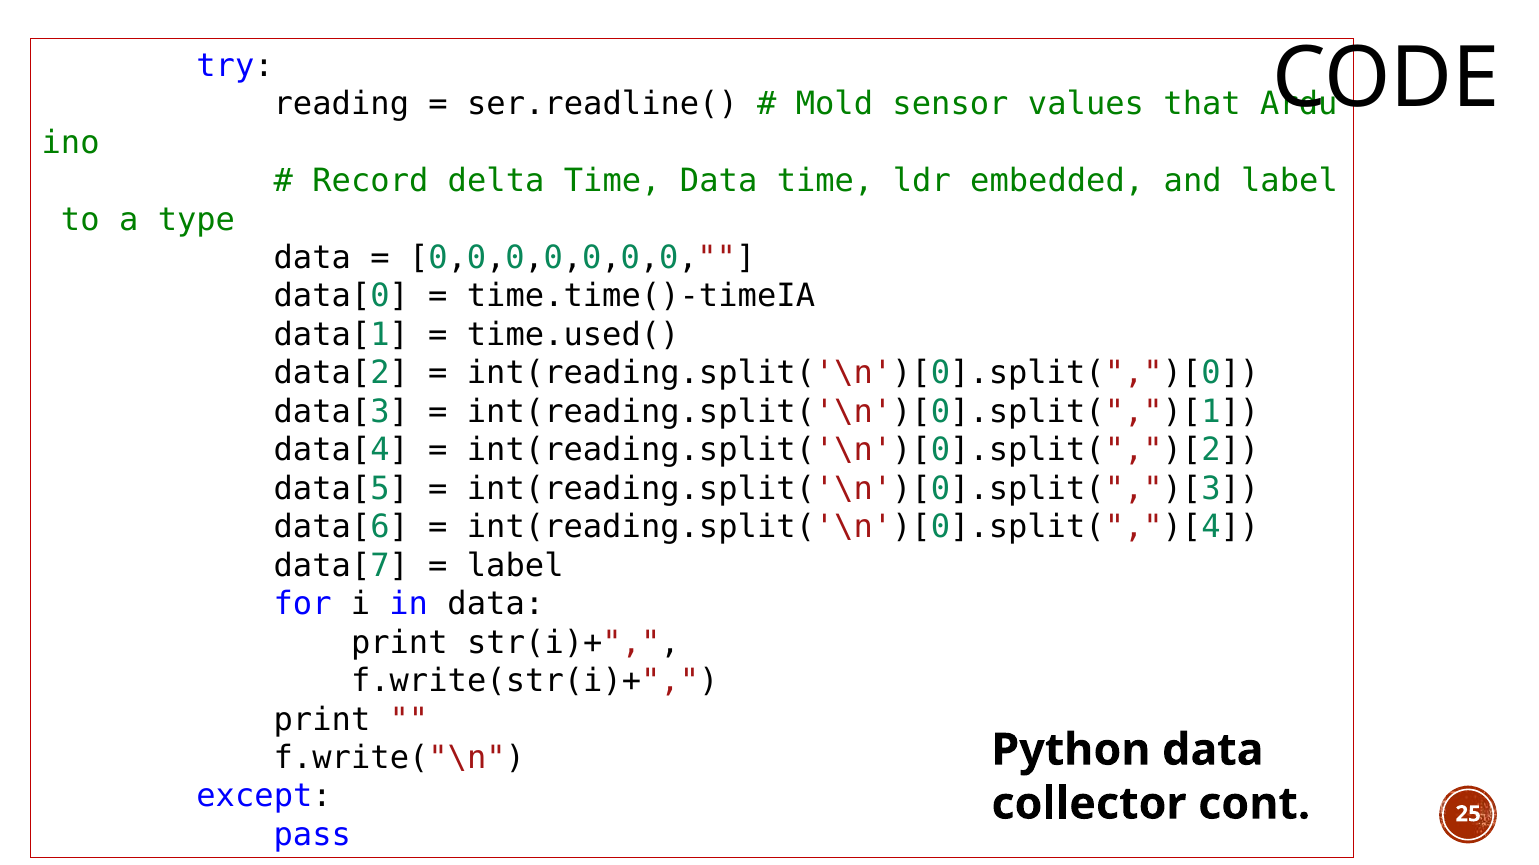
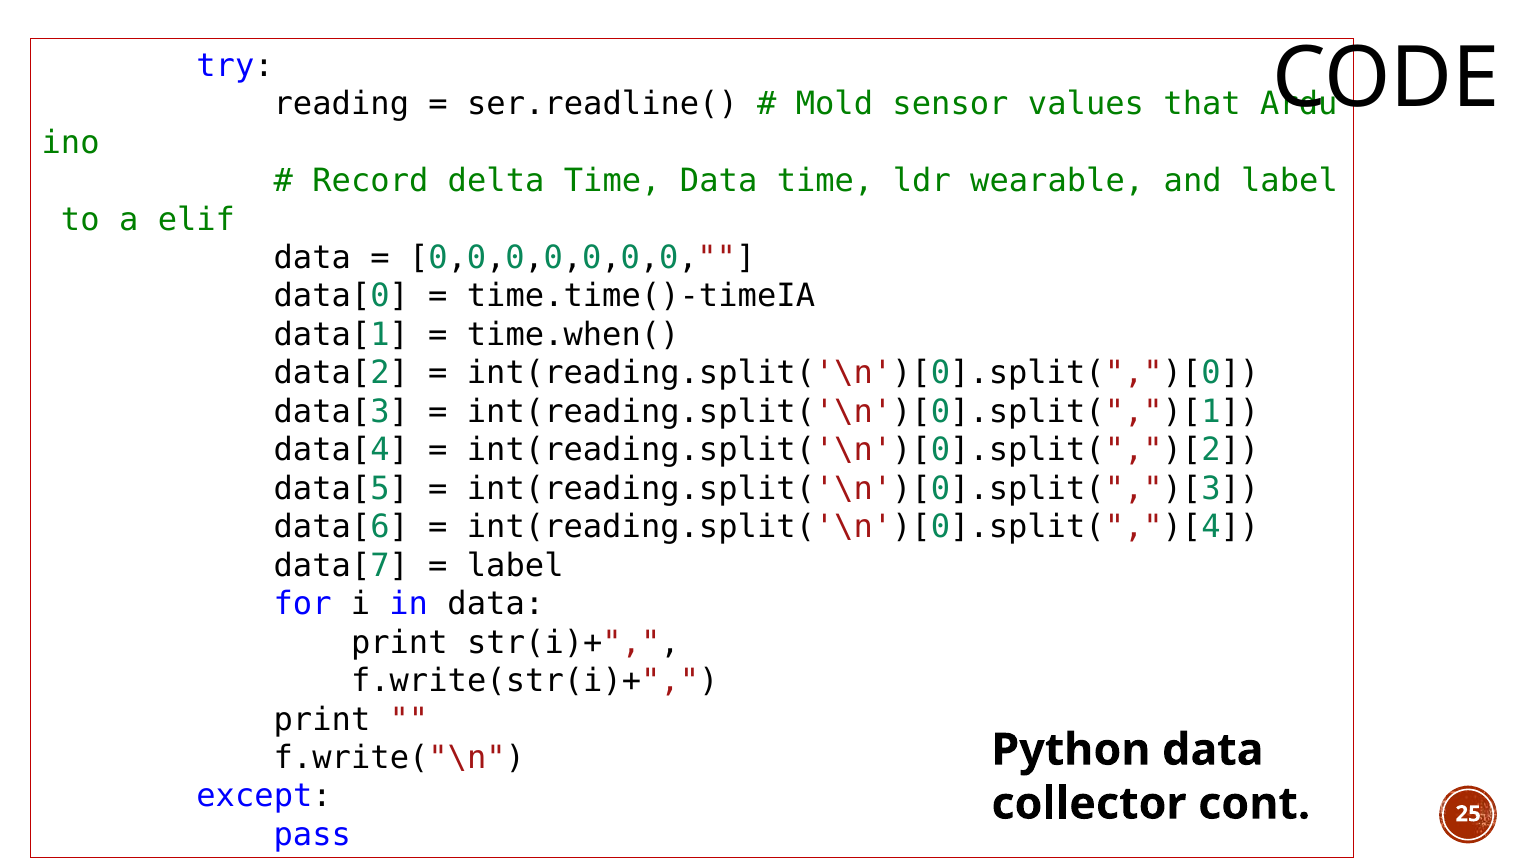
embedded: embedded -> wearable
type: type -> elif
time.used(: time.used( -> time.when(
